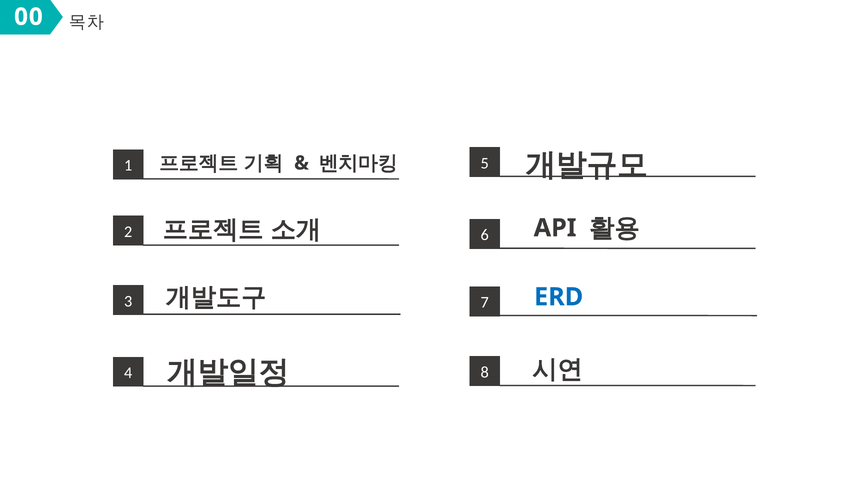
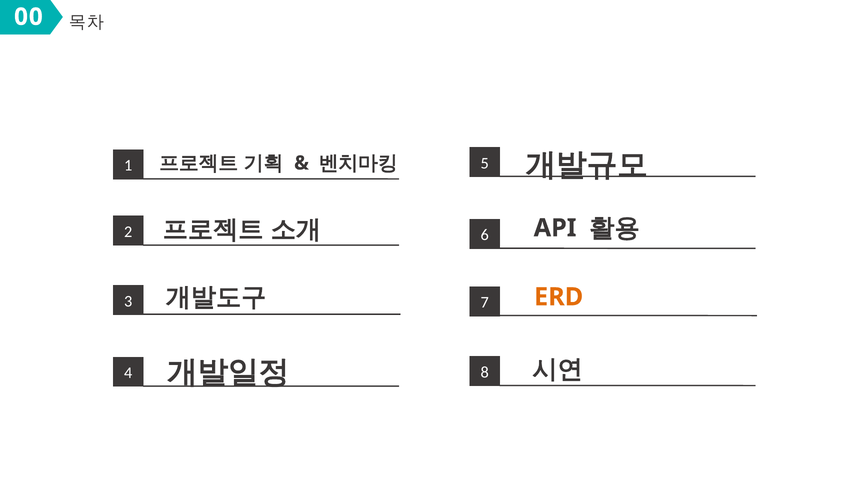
ERD colour: blue -> orange
